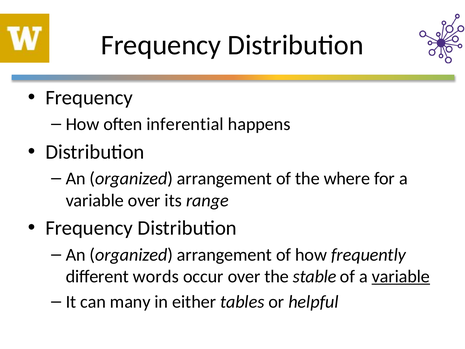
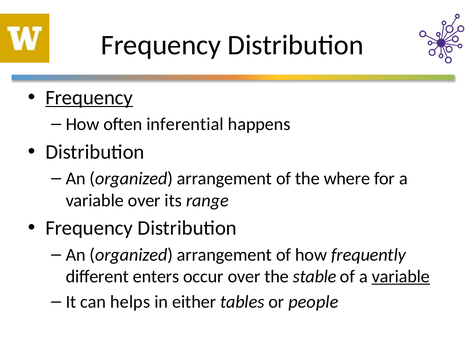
Frequency at (89, 98) underline: none -> present
words: words -> enters
many: many -> helps
helpful: helpful -> people
